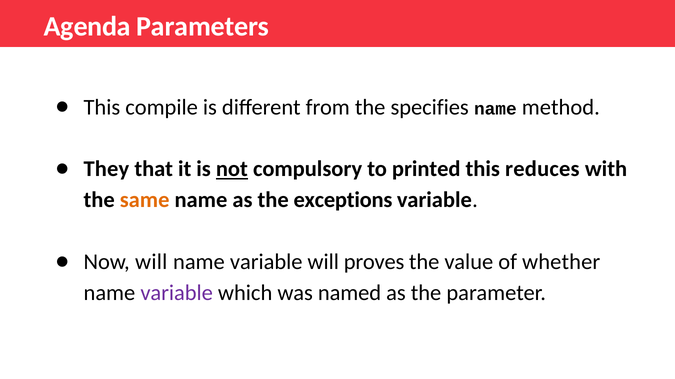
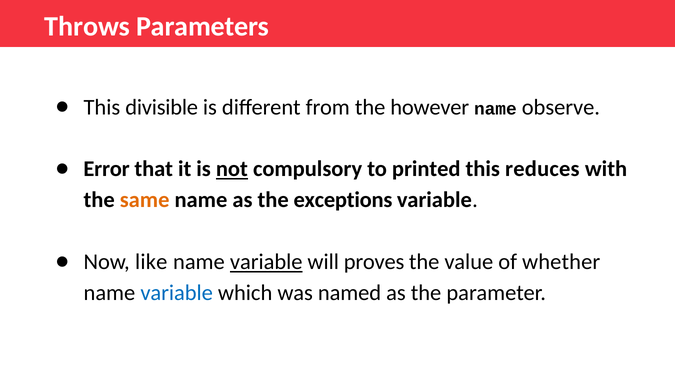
Agenda: Agenda -> Throws
compile: compile -> divisible
specifies: specifies -> however
method: method -> observe
They: They -> Error
Now will: will -> like
variable at (266, 262) underline: none -> present
variable at (177, 294) colour: purple -> blue
